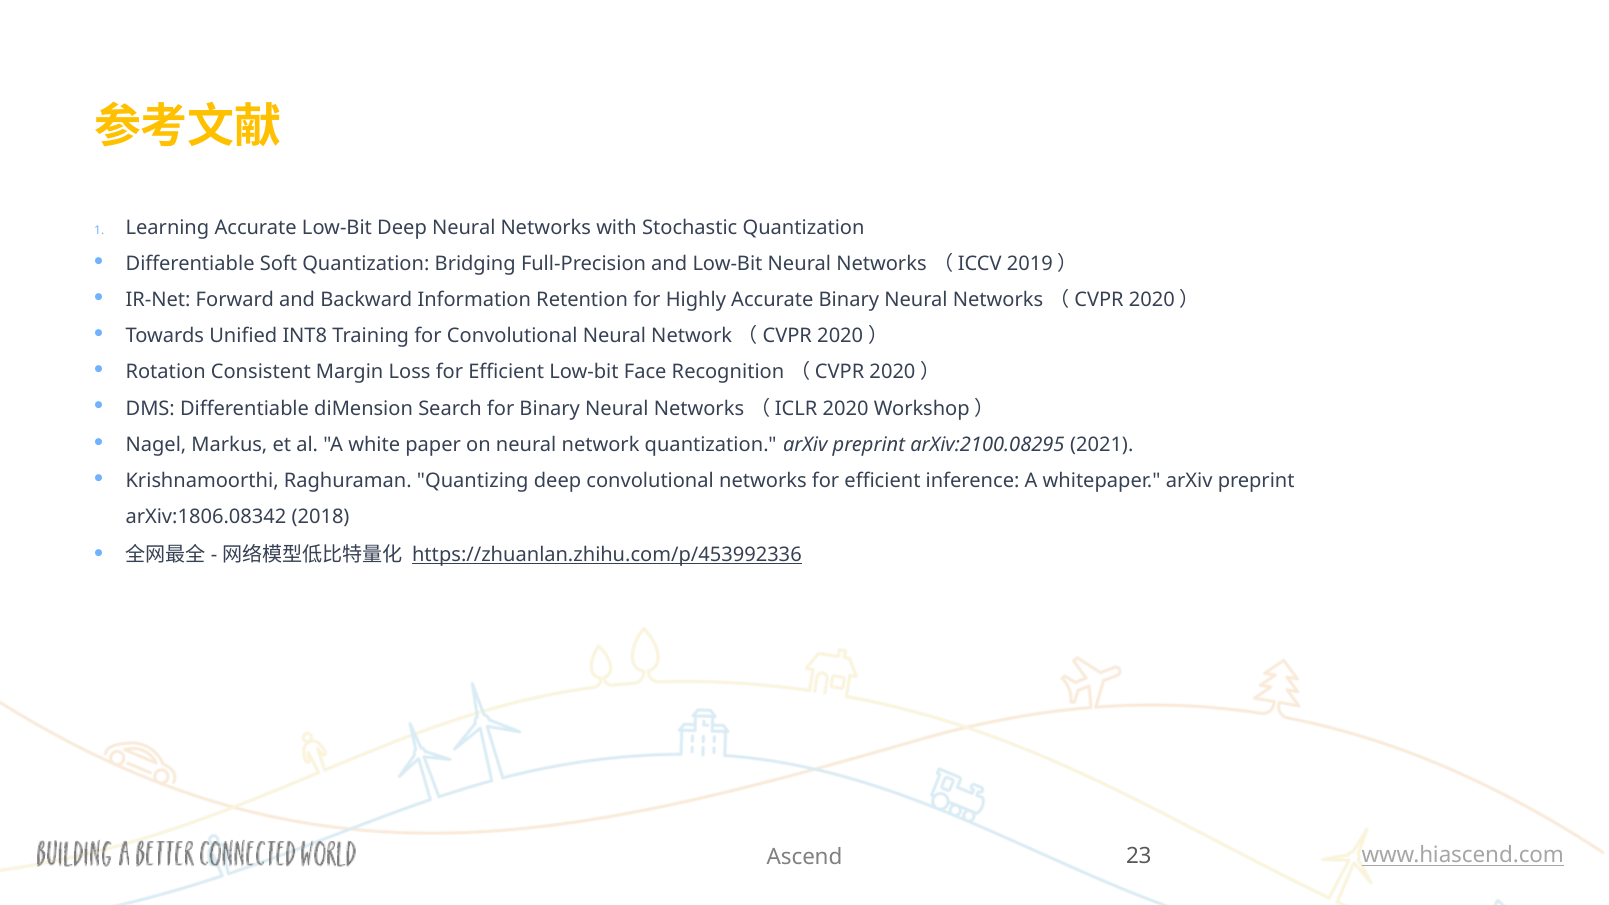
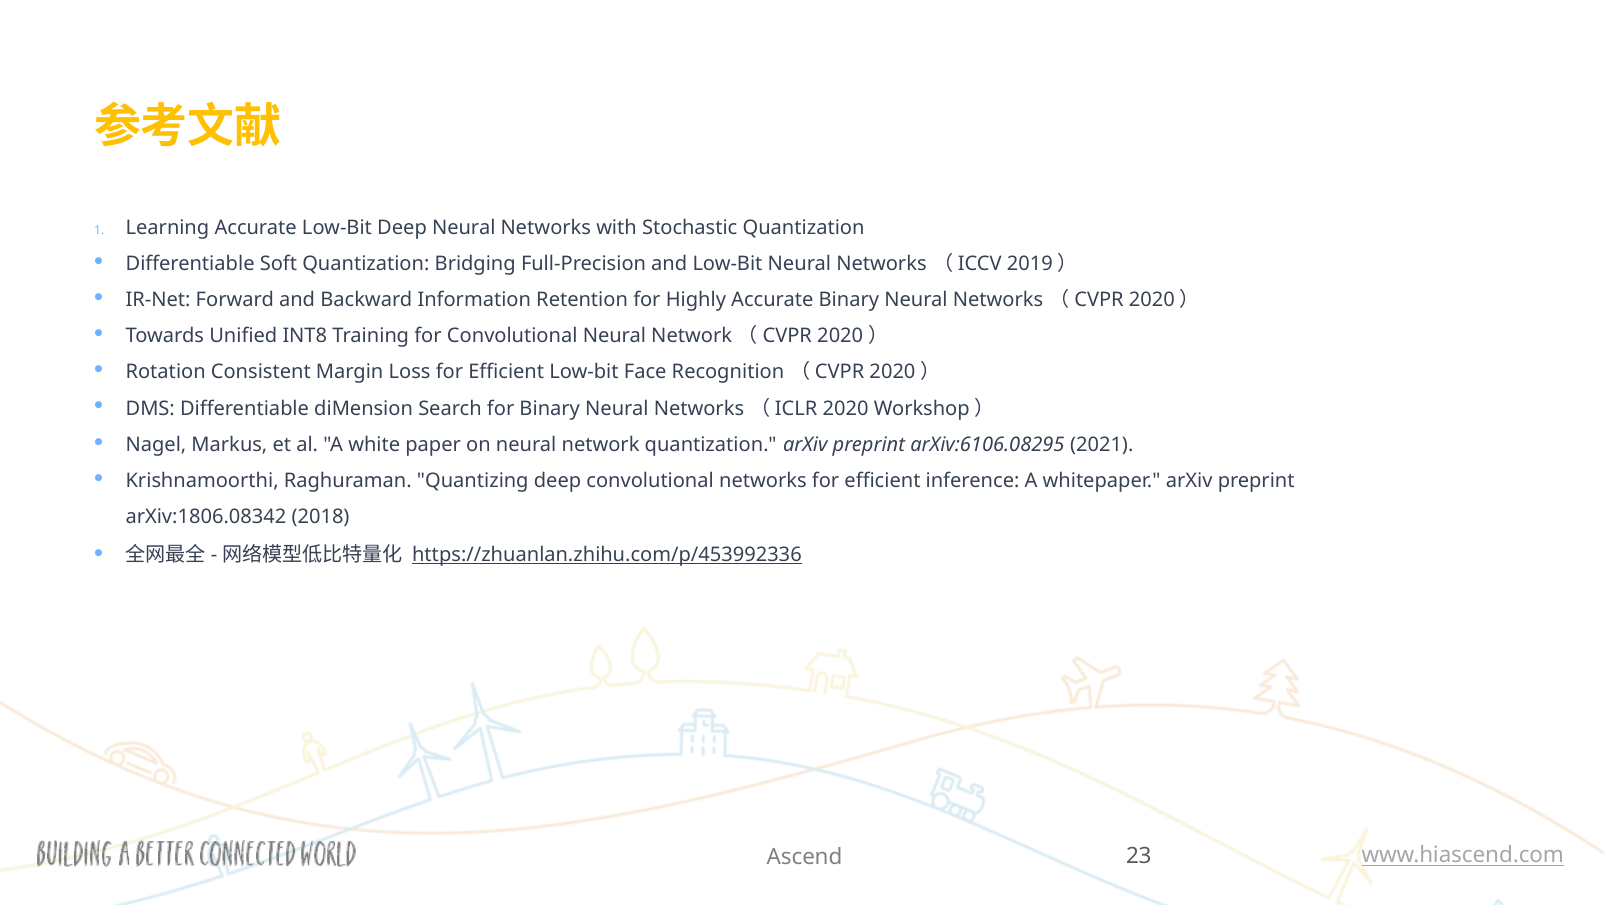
arXiv:2100.08295: arXiv:2100.08295 -> arXiv:6106.08295
